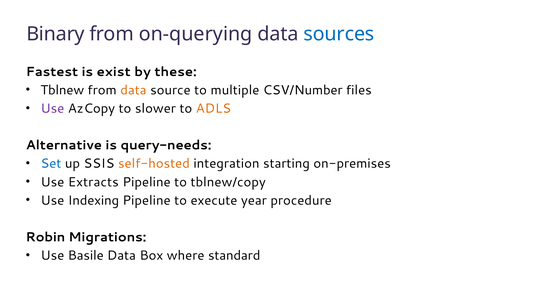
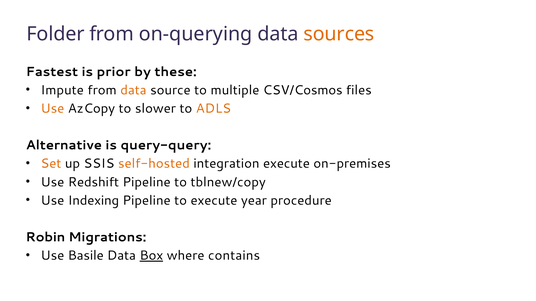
Binary: Binary -> Folder
sources colour: blue -> orange
exist: exist -> prior
Tblnew: Tblnew -> Impute
CSV/Number: CSV/Number -> CSV/Cosmos
Use at (52, 109) colour: purple -> orange
query-needs: query-needs -> query-query
Set colour: blue -> orange
integration starting: starting -> execute
Extracts: Extracts -> Redshift
Box underline: none -> present
standard: standard -> contains
